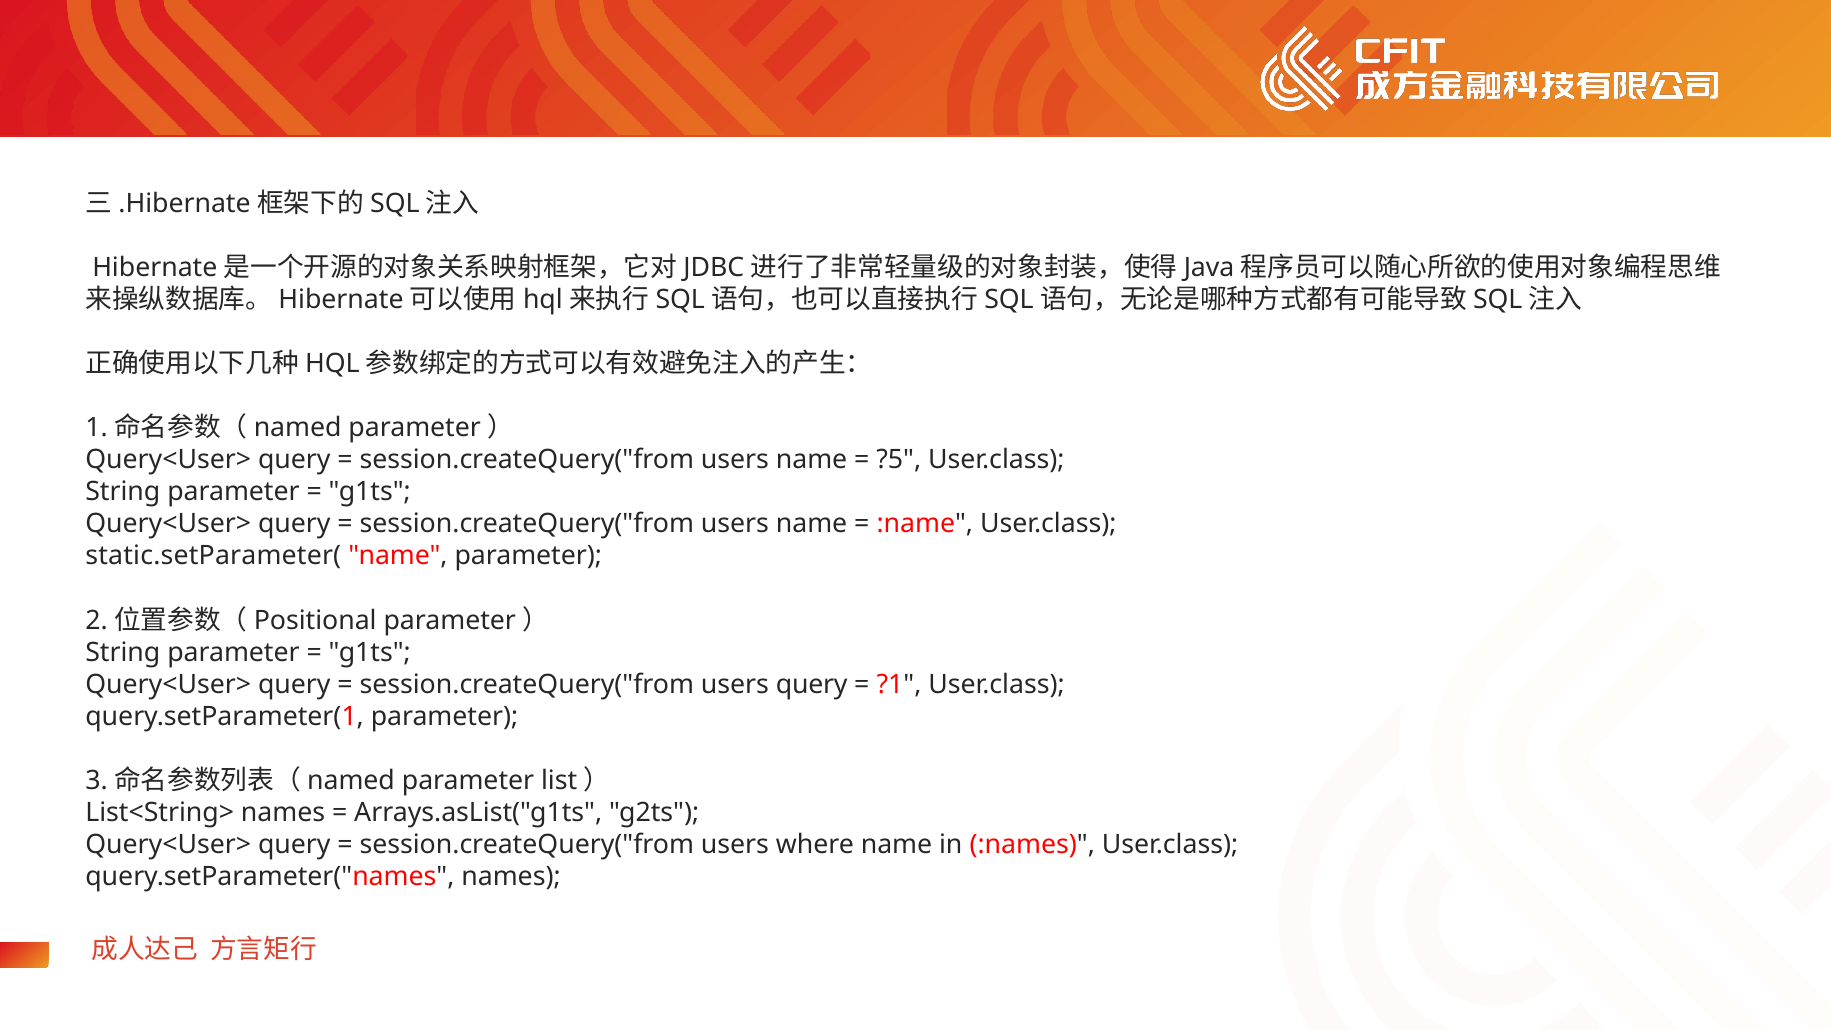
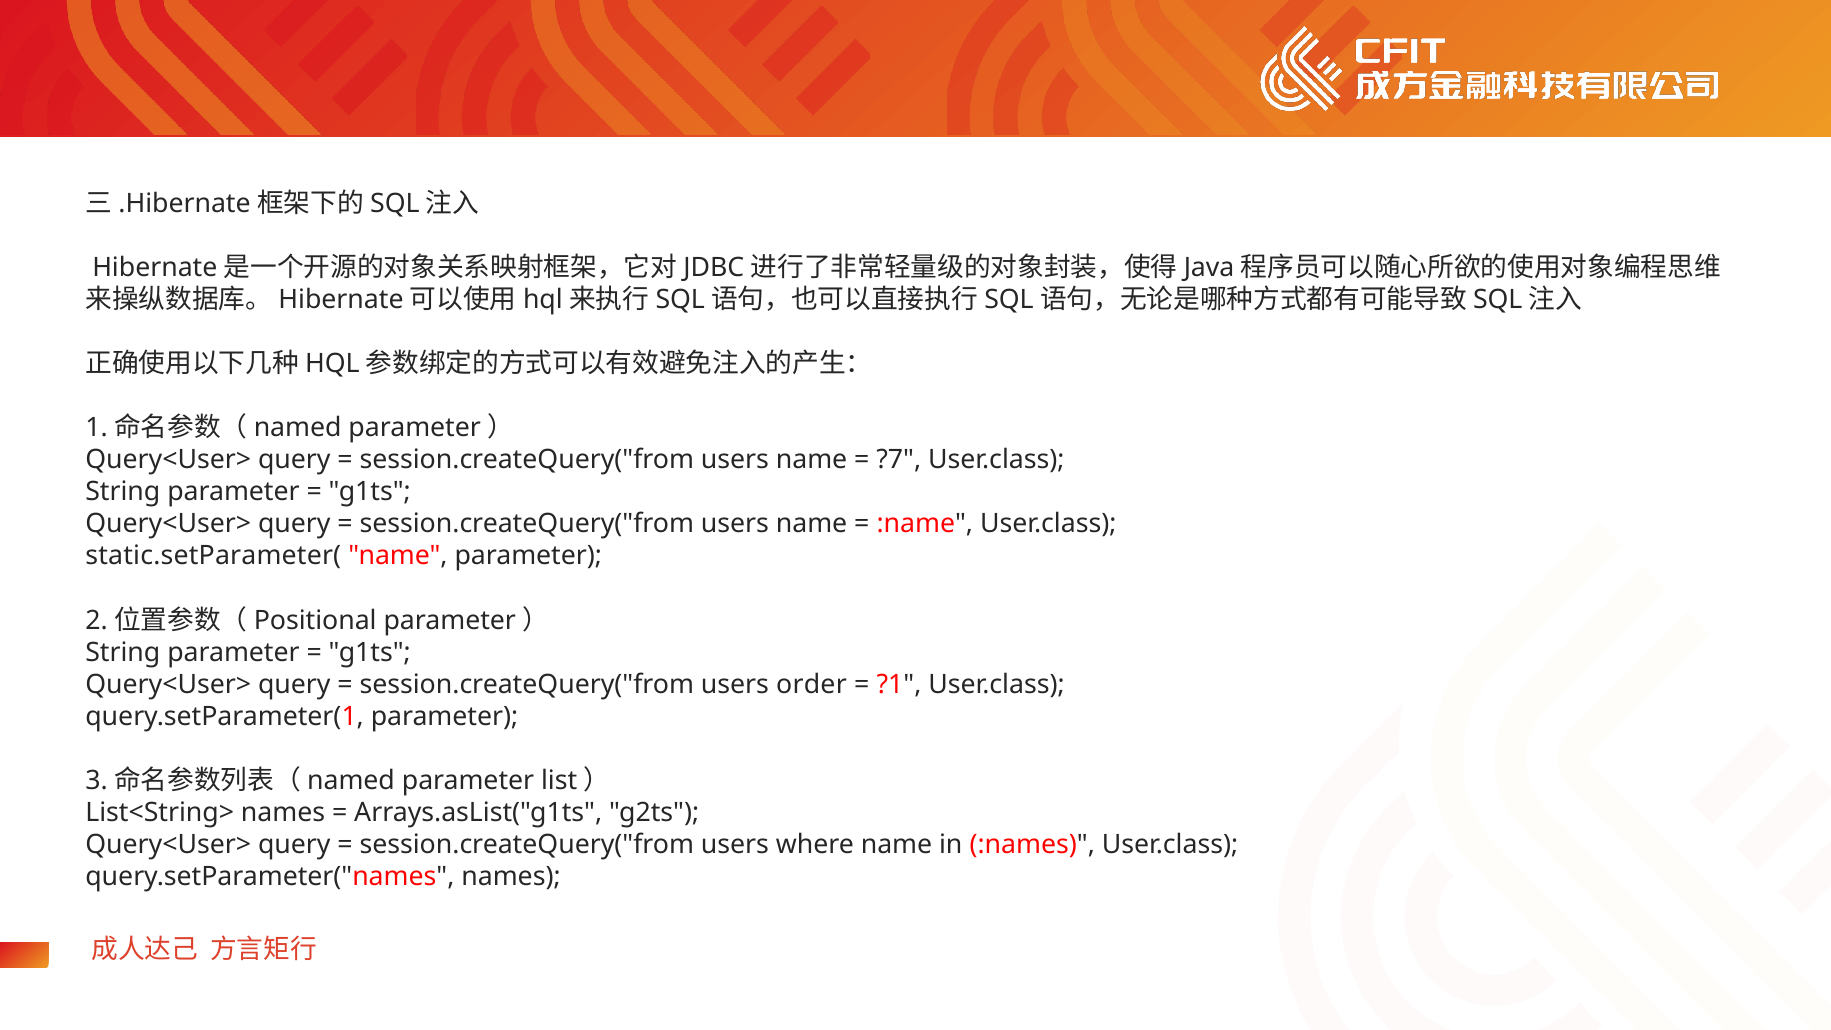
?5: ?5 -> ?7
users query: query -> order
